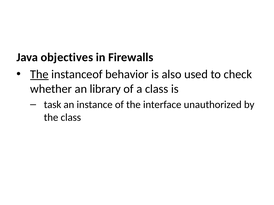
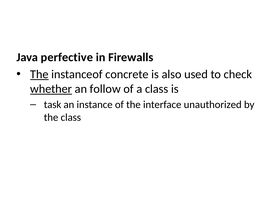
objectives: objectives -> perfective
behavior: behavior -> concrete
whether underline: none -> present
library: library -> follow
